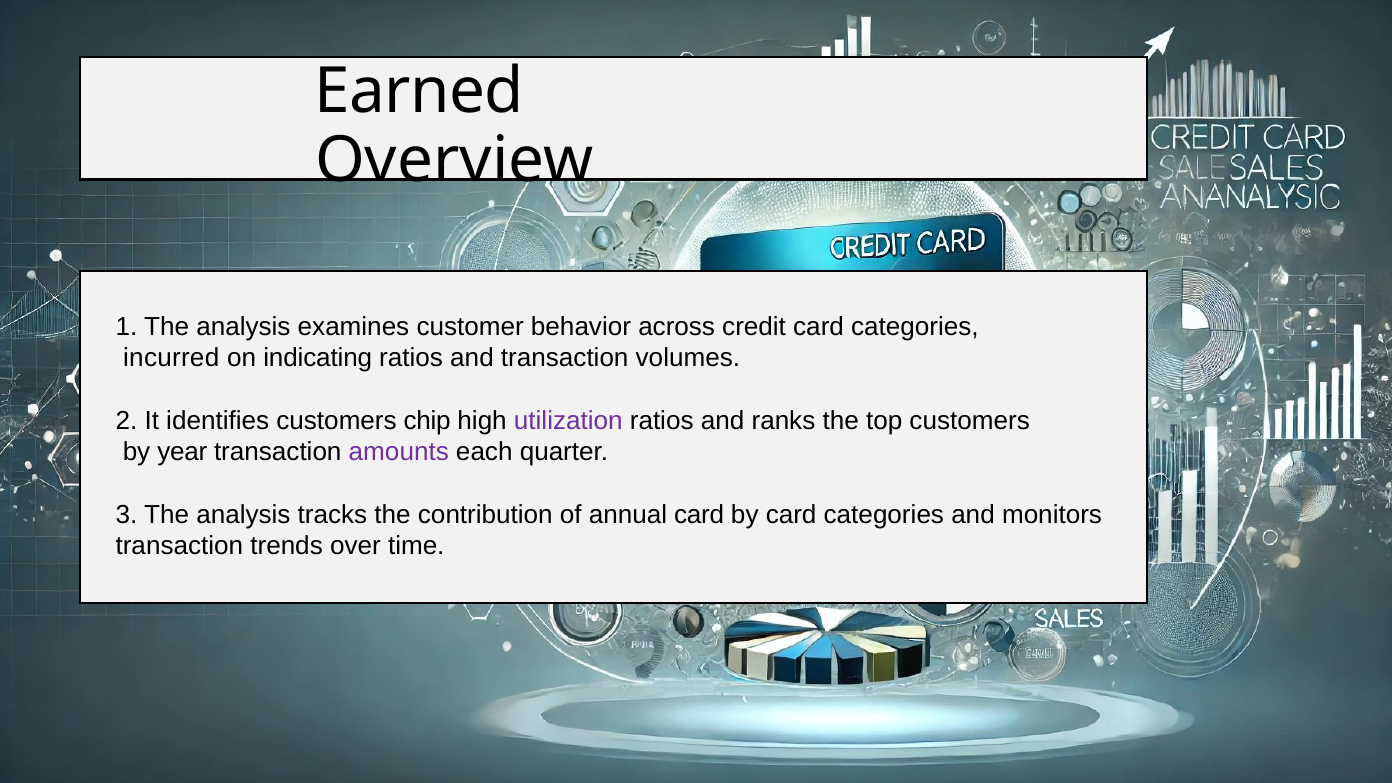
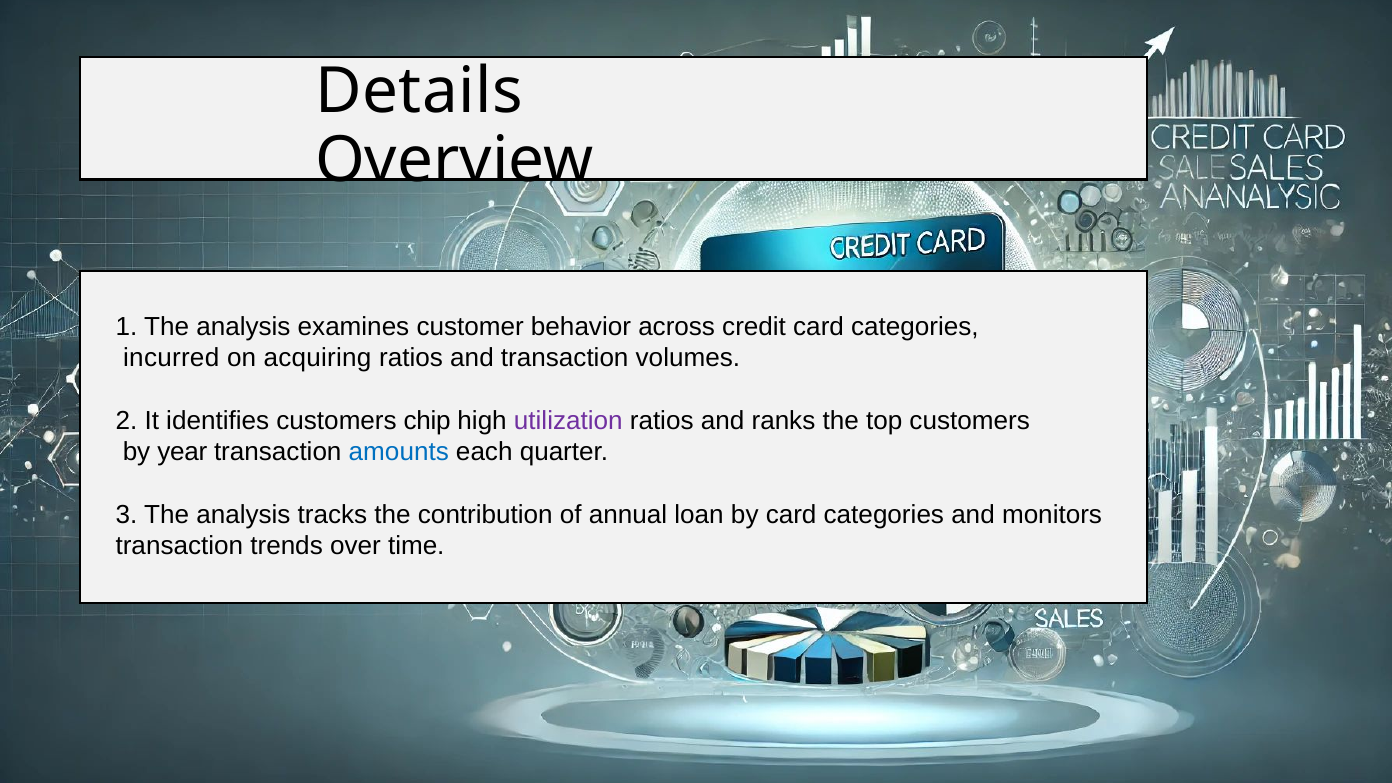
Earned: Earned -> Details
indicating: indicating -> acquiring
amounts colour: purple -> blue
annual card: card -> loan
